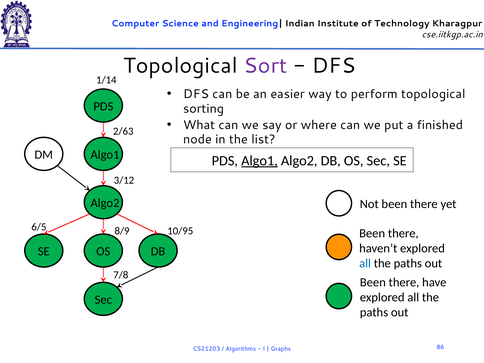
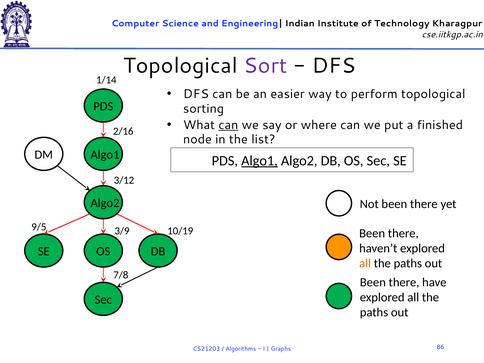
can at (228, 125) underline: none -> present
2/63: 2/63 -> 2/16
6/5: 6/5 -> 9/5
8/9: 8/9 -> 3/9
10/95: 10/95 -> 10/19
all at (365, 263) colour: blue -> orange
